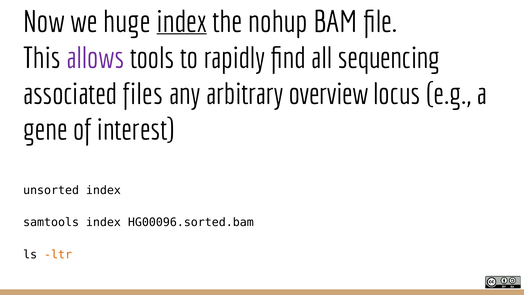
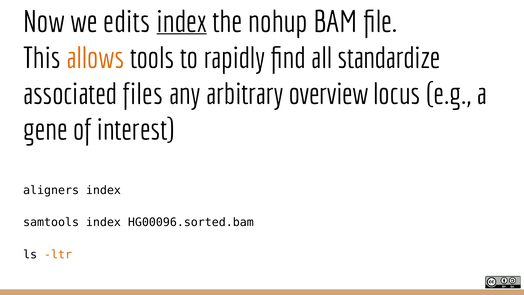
huge: huge -> edits
allows colour: purple -> orange
sequencing: sequencing -> standardize
unsorted: unsorted -> aligners
